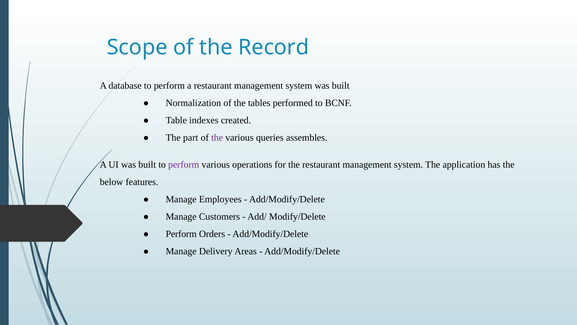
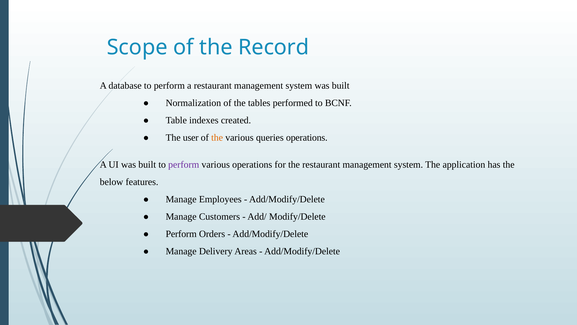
part: part -> user
the at (217, 138) colour: purple -> orange
queries assembles: assembles -> operations
